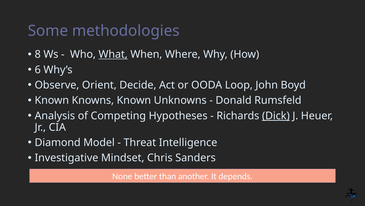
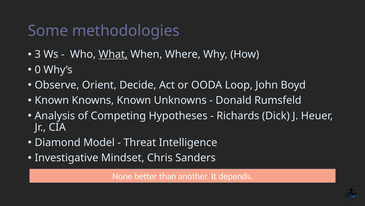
8: 8 -> 3
6: 6 -> 0
Dick underline: present -> none
